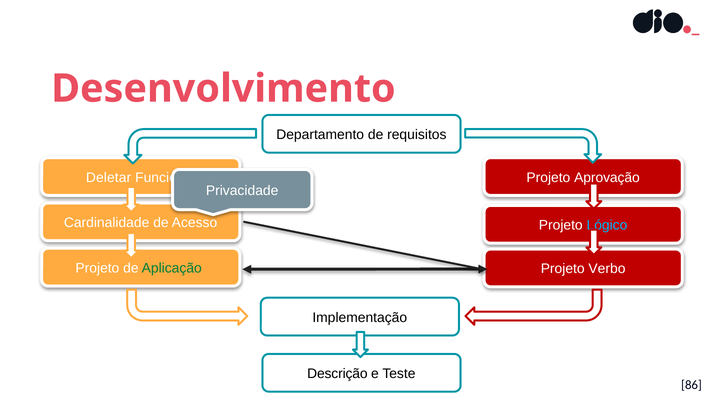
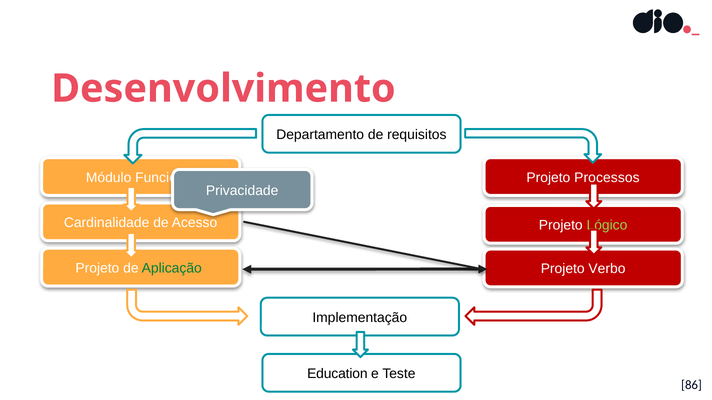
Deletar: Deletar -> Módulo
Aprovação: Aprovação -> Processos
Lógico colour: light blue -> light green
Descrição: Descrição -> Education
